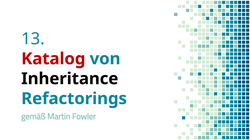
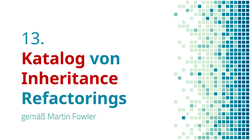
Inheritance colour: black -> red
